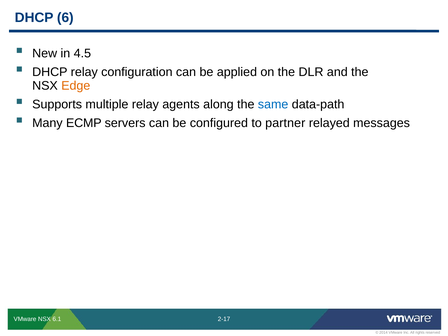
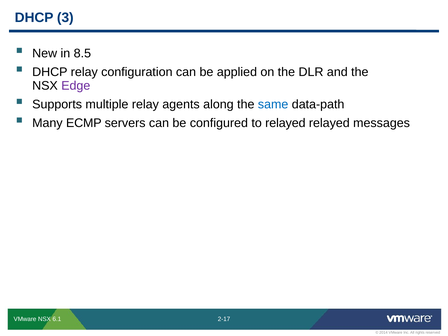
6: 6 -> 3
4.5: 4.5 -> 8.5
Edge colour: orange -> purple
to partner: partner -> relayed
